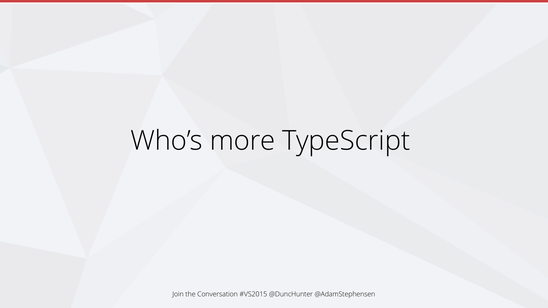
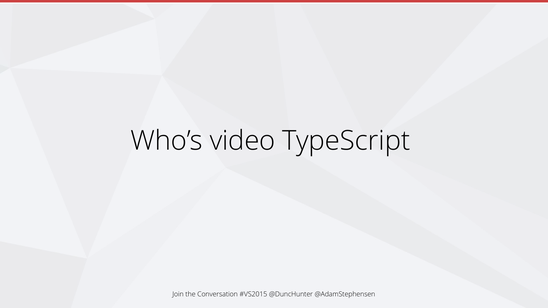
more: more -> video
